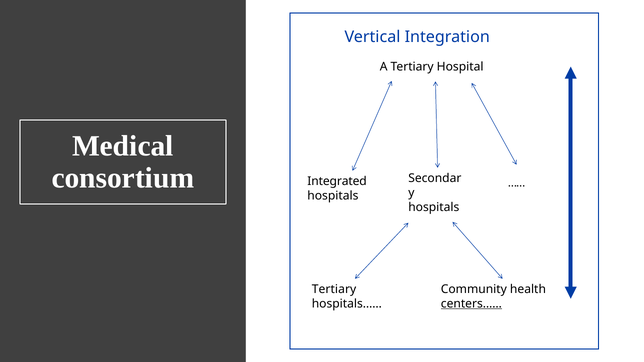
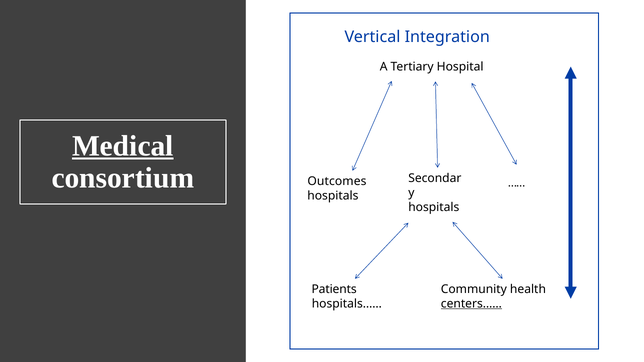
Medical underline: none -> present
Integrated: Integrated -> Outcomes
Tertiary at (334, 289): Tertiary -> Patients
